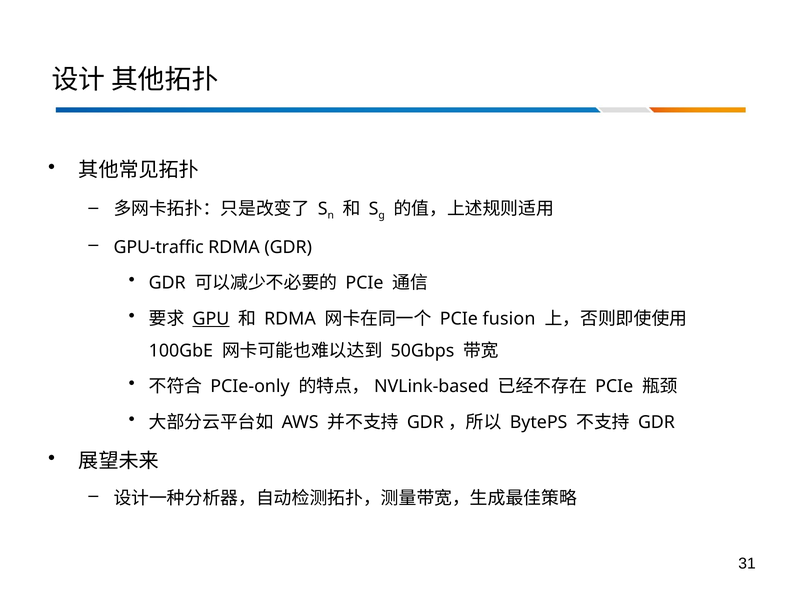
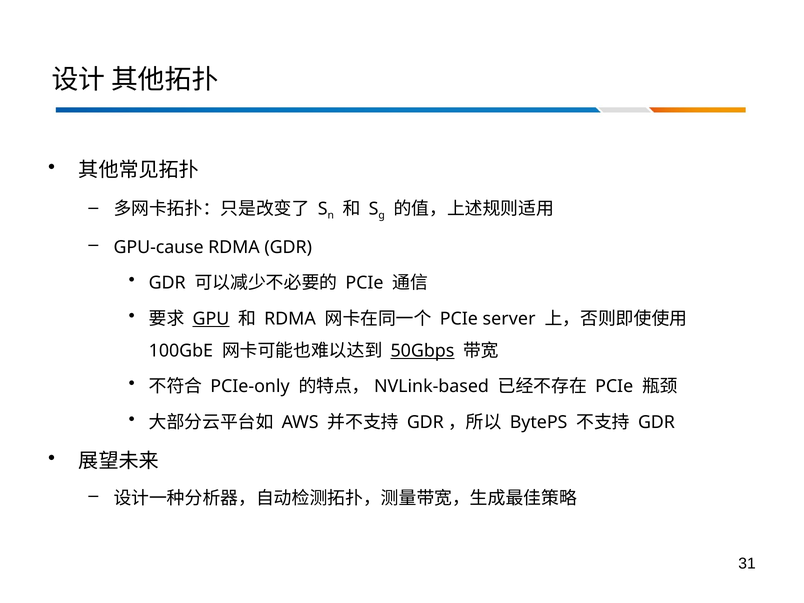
GPU-traffic: GPU-traffic -> GPU-cause
fusion: fusion -> server
50Gbps underline: none -> present
